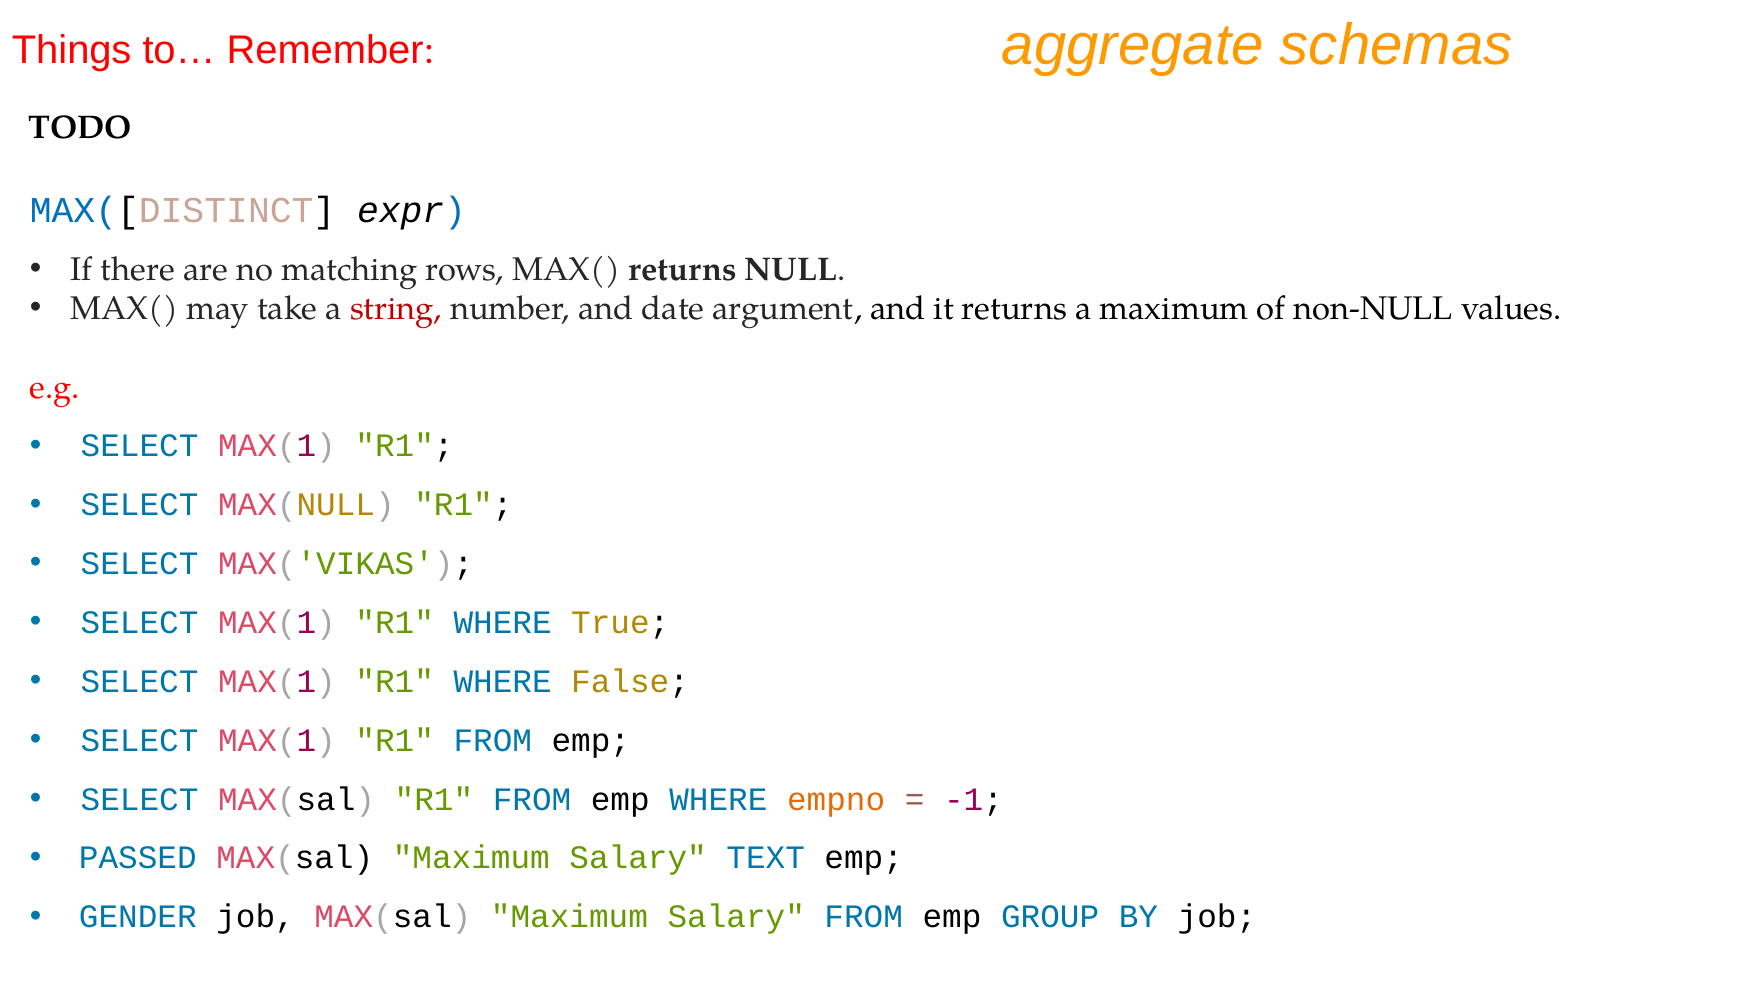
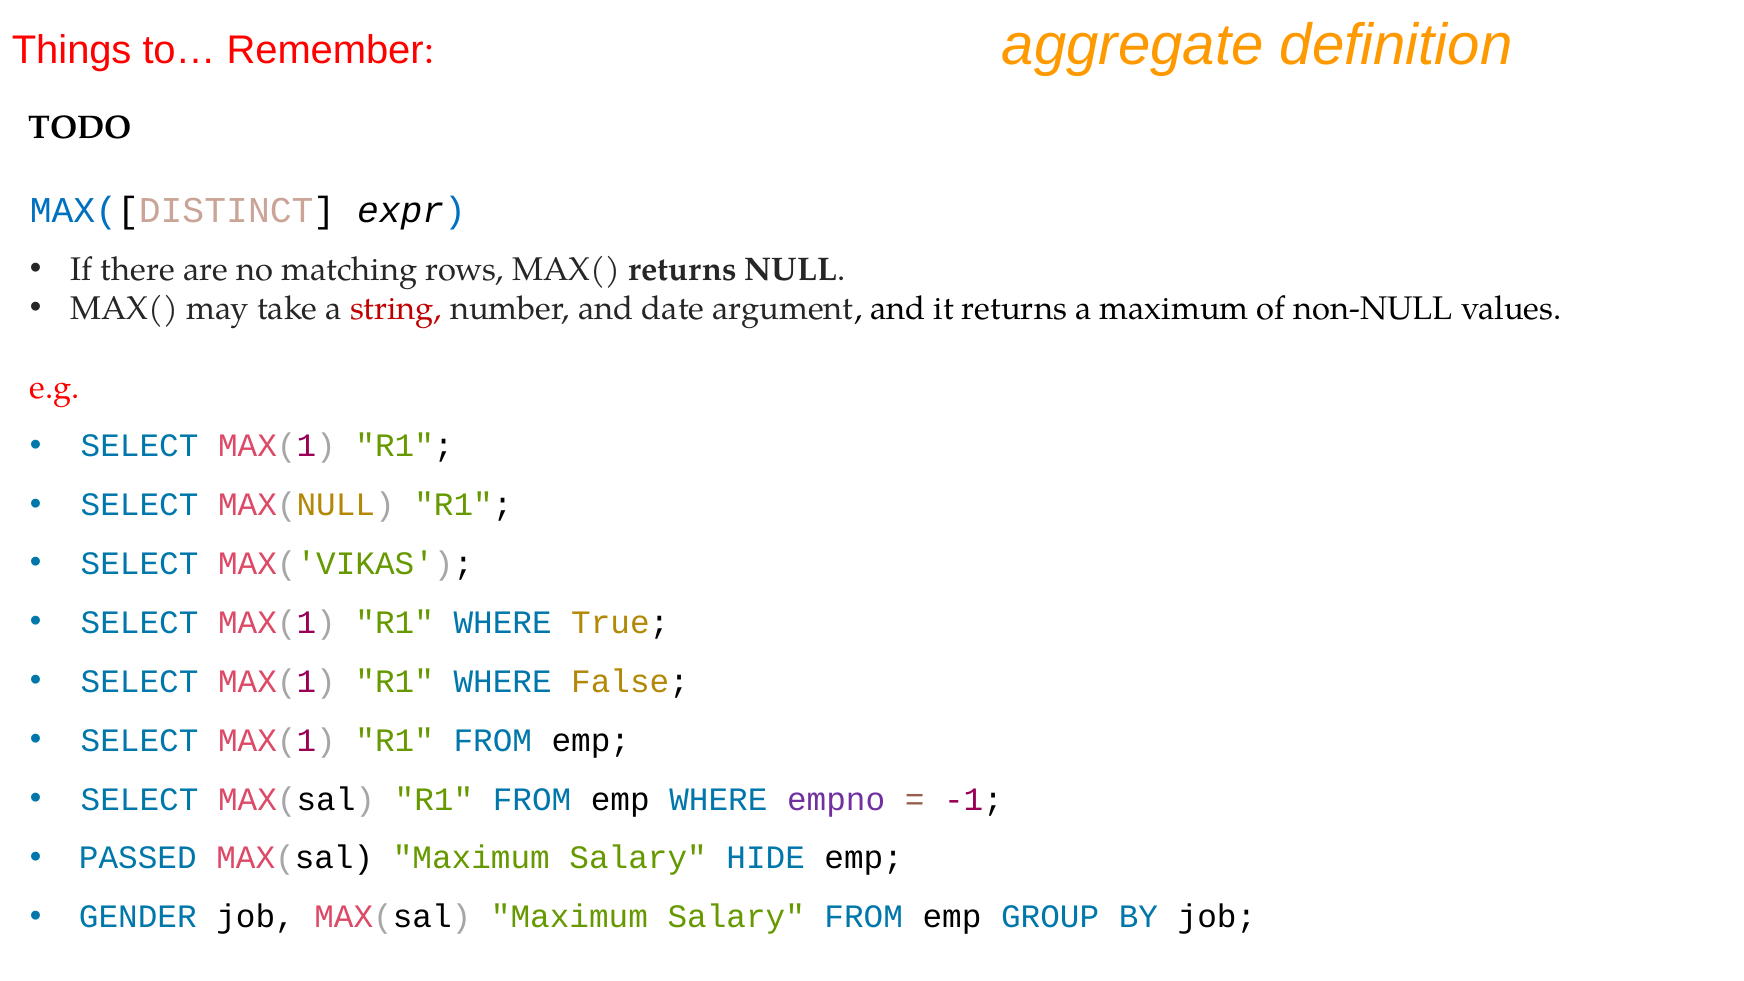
schemas: schemas -> definition
empno colour: orange -> purple
TEXT: TEXT -> HIDE
